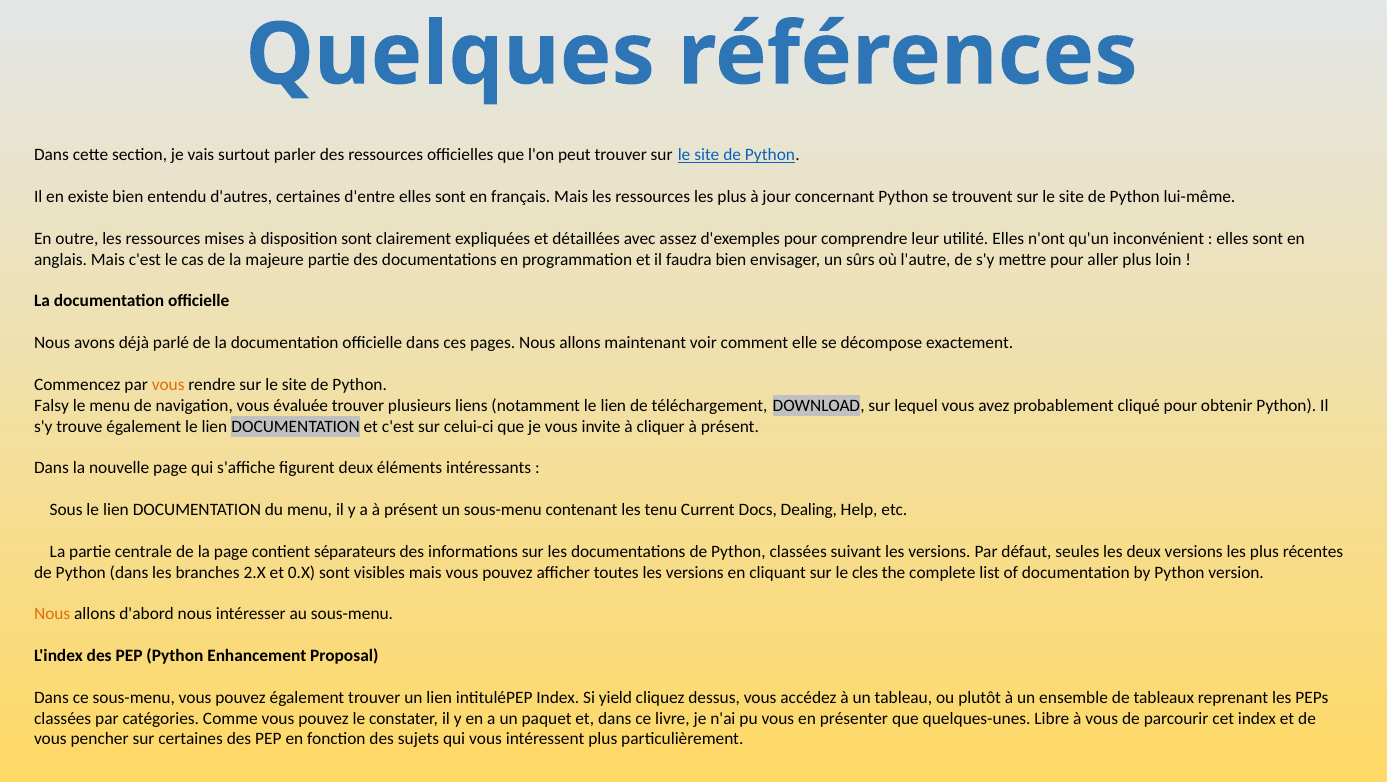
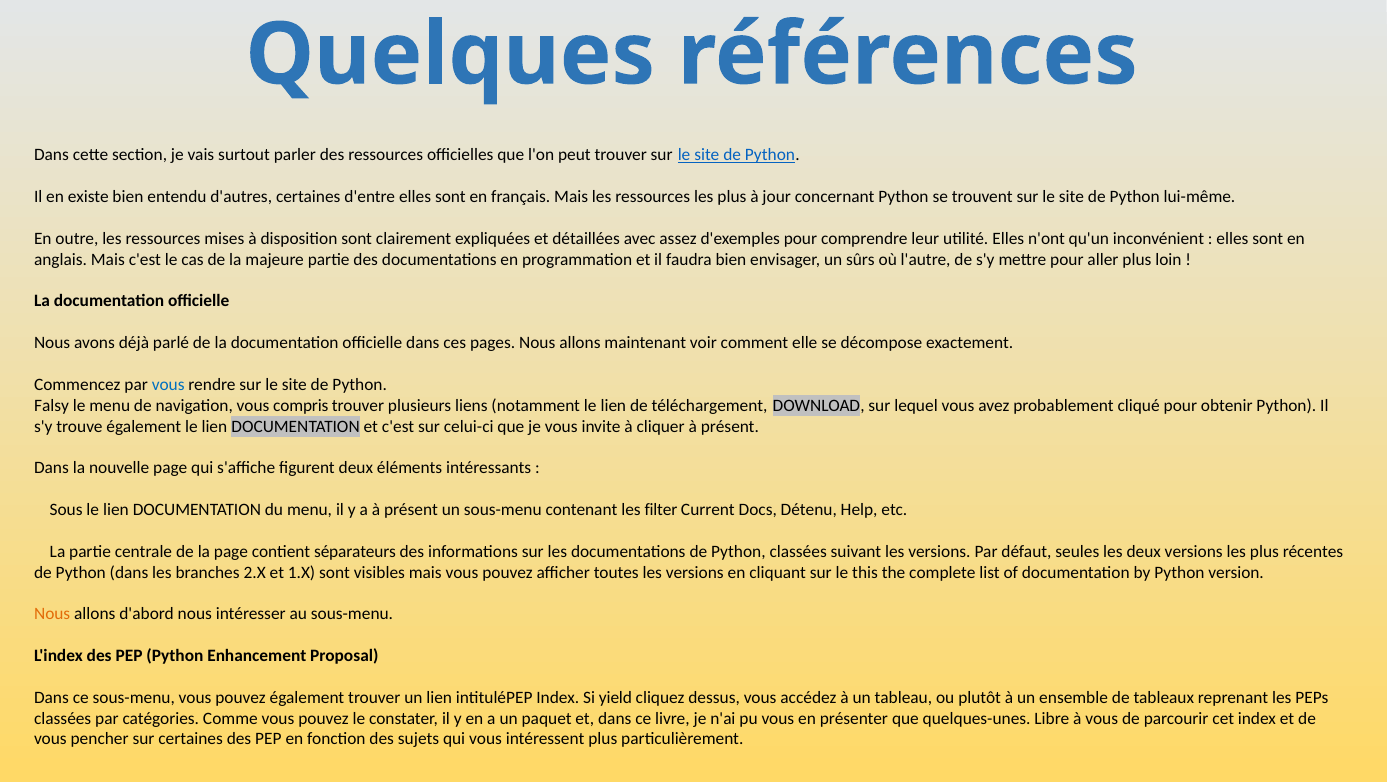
vous at (168, 385) colour: orange -> blue
évaluée: évaluée -> compris
tenu: tenu -> filter
Dealing: Dealing -> Détenu
0.X: 0.X -> 1.X
cles: cles -> this
